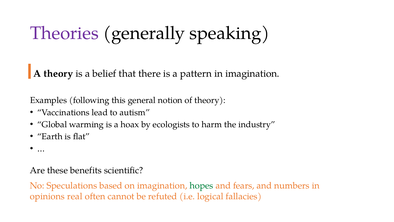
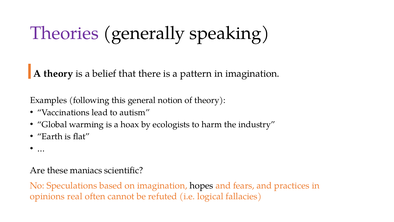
benefits: benefits -> maniacs
hopes colour: green -> black
numbers: numbers -> practices
